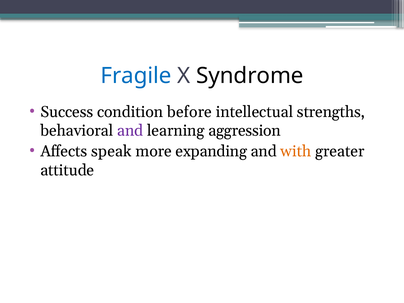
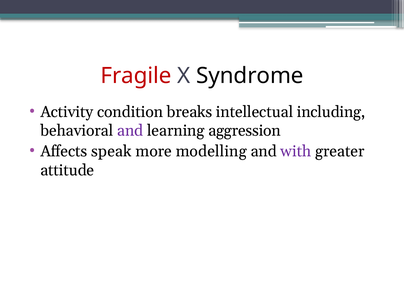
Fragile colour: blue -> red
Success: Success -> Activity
before: before -> breaks
strengths: strengths -> including
expanding: expanding -> modelling
with colour: orange -> purple
